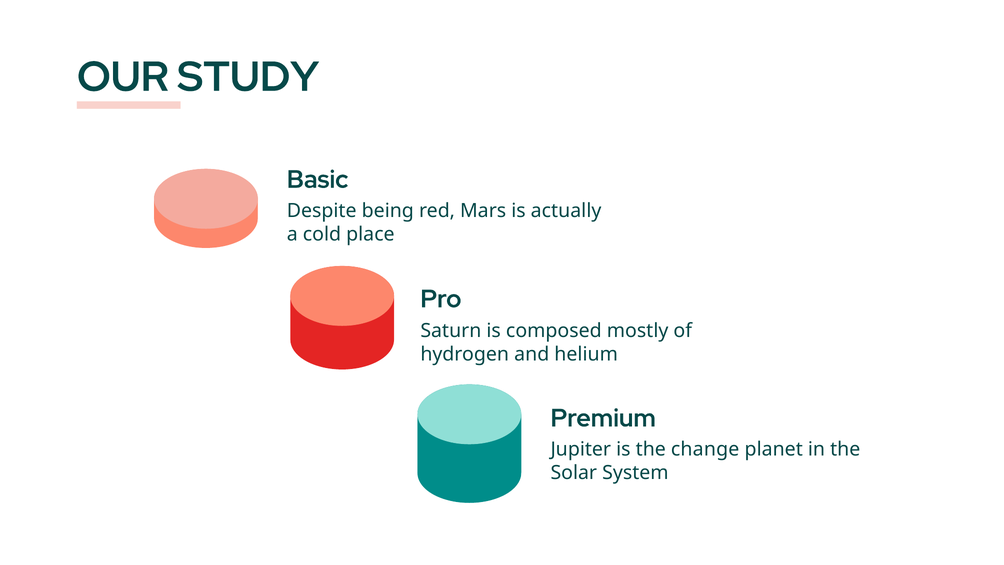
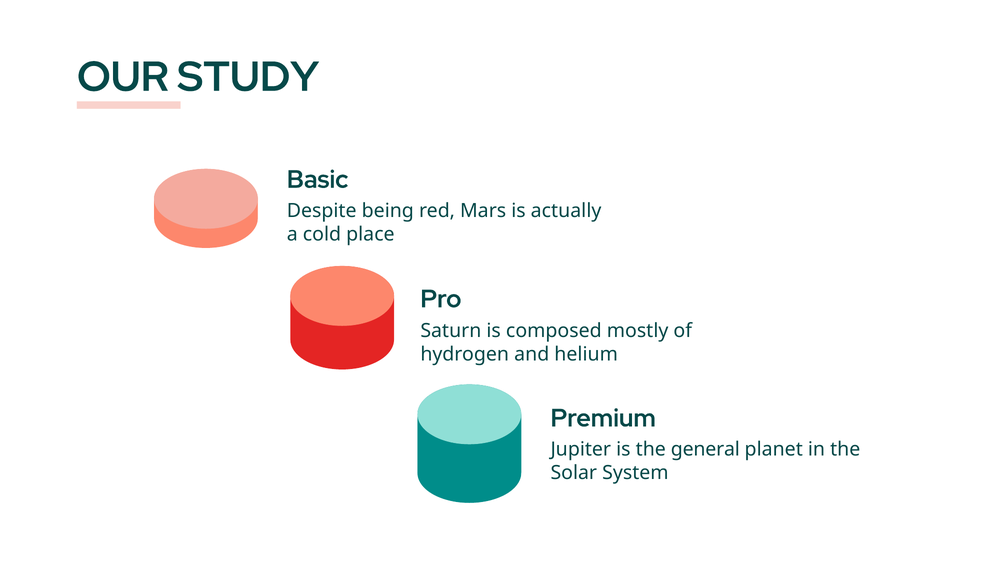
change: change -> general
